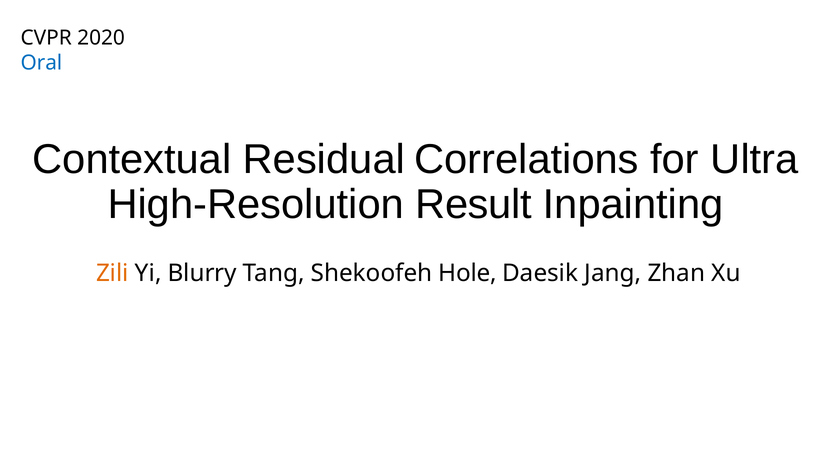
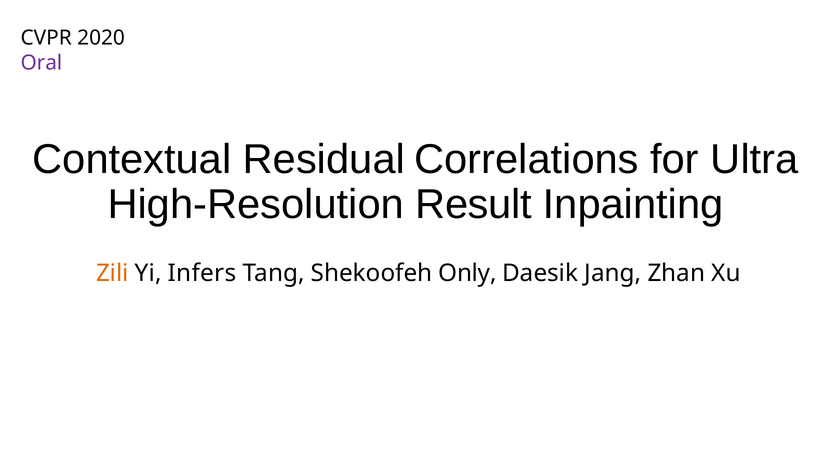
Oral colour: blue -> purple
Blurry: Blurry -> Infers
Hole: Hole -> Only
